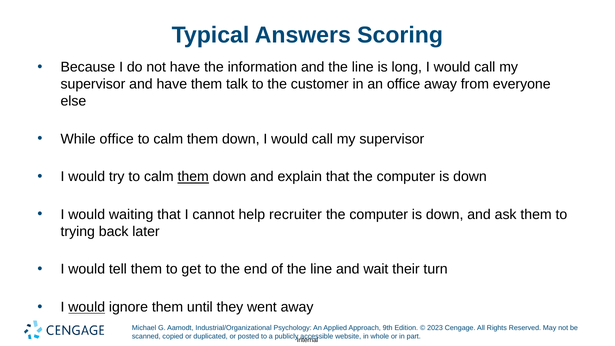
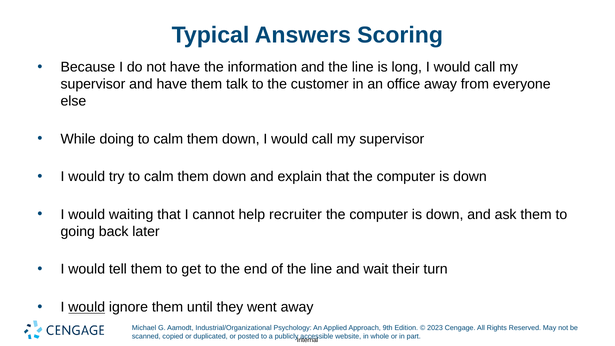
While office: office -> doing
them at (193, 177) underline: present -> none
trying: trying -> going
